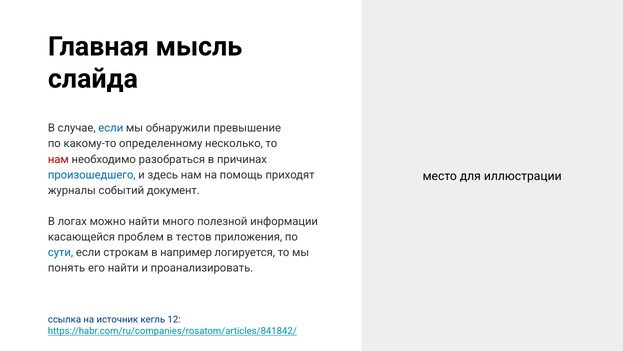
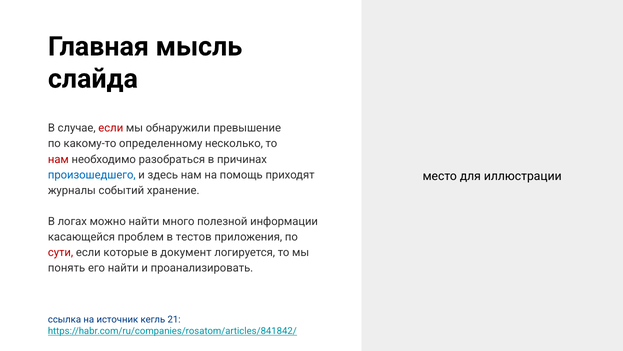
если at (111, 128) colour: blue -> red
документ: документ -> хранение
сути colour: blue -> red
строкам: строкам -> которые
например: например -> документ
12: 12 -> 21
